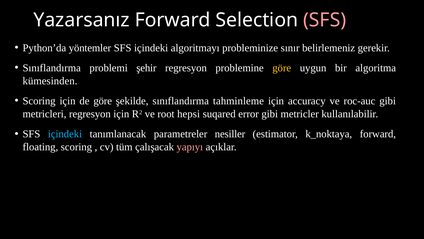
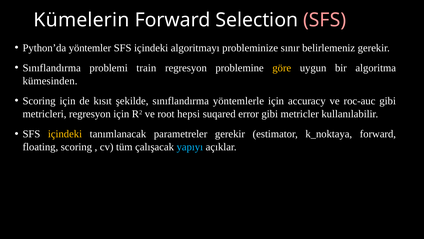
Yazarsanız: Yazarsanız -> Kümelerin
şehir: şehir -> train
de göre: göre -> kısıt
tahminleme: tahminleme -> yöntemlerle
içindeki at (65, 134) colour: light blue -> yellow
parametreler nesiller: nesiller -> gerekir
yapıyı colour: pink -> light blue
